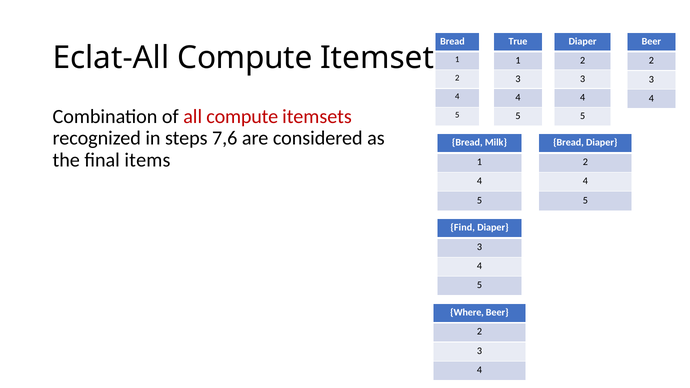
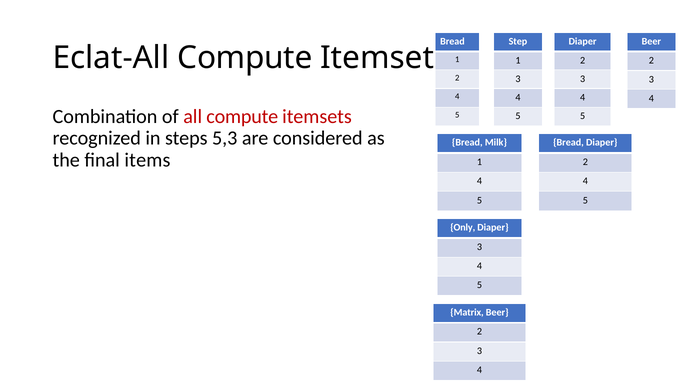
True: True -> Step
7,6: 7,6 -> 5,3
Find: Find -> Only
Where: Where -> Matrix
